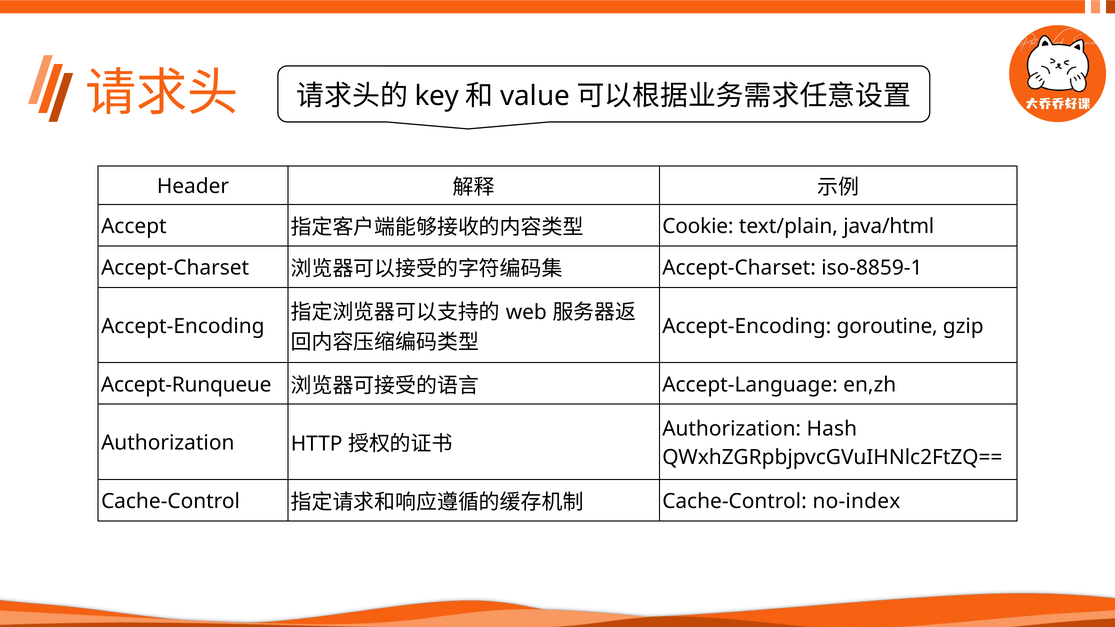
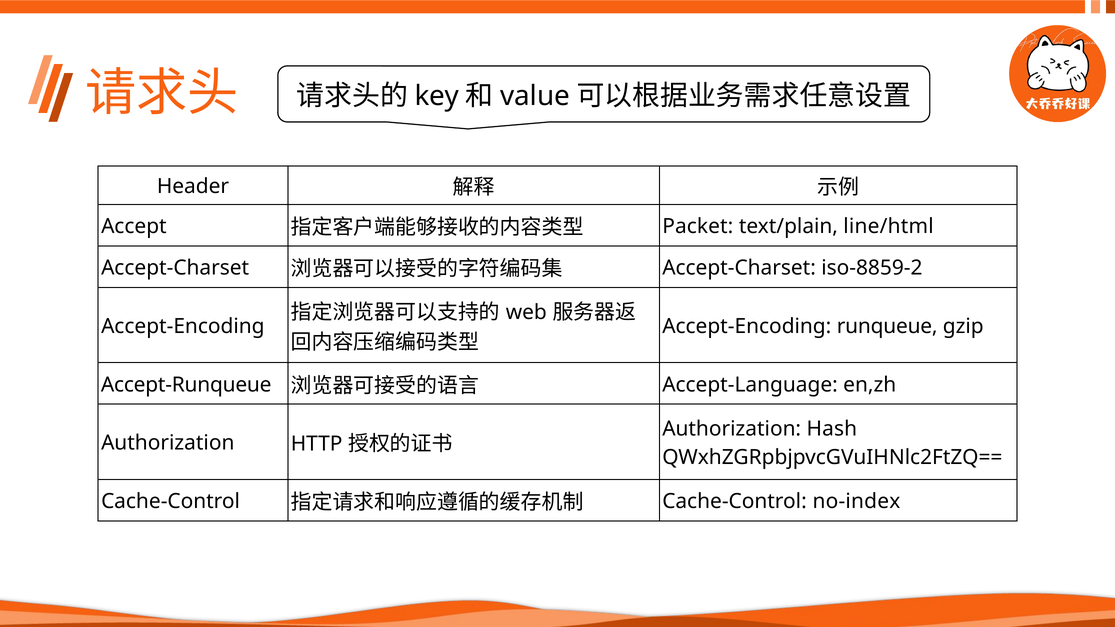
Cookie: Cookie -> Packet
java/html: java/html -> line/html
iso-8859-1: iso-8859-1 -> iso-8859-2
goroutine: goroutine -> runqueue
